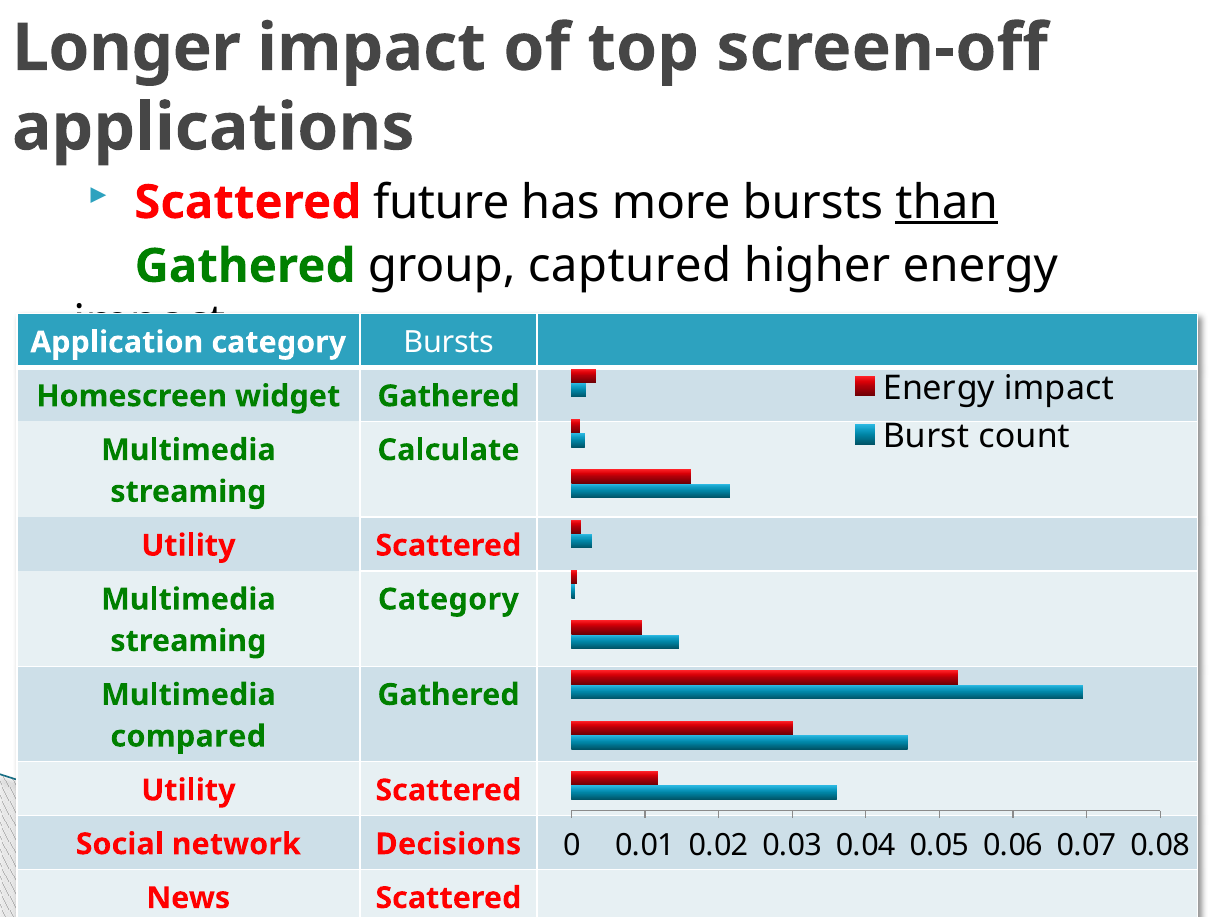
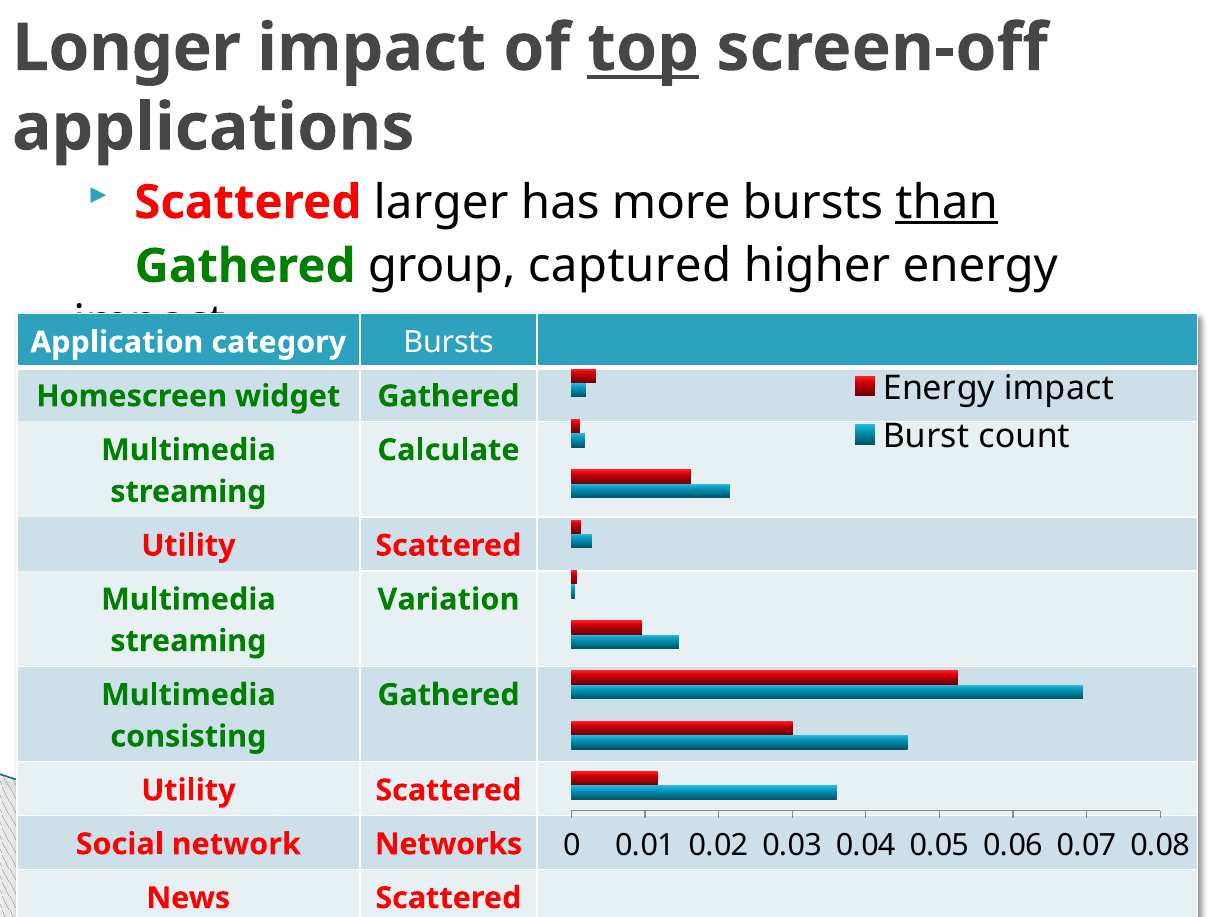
top underline: none -> present
future: future -> larger
Category at (448, 599): Category -> Variation
compared: compared -> consisting
Decisions: Decisions -> Networks
